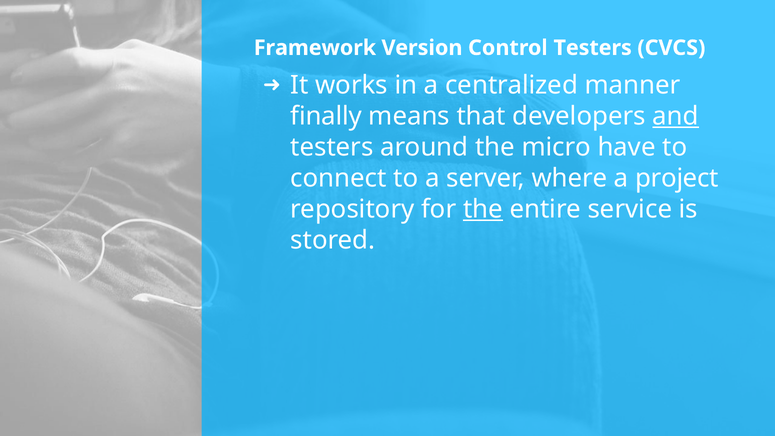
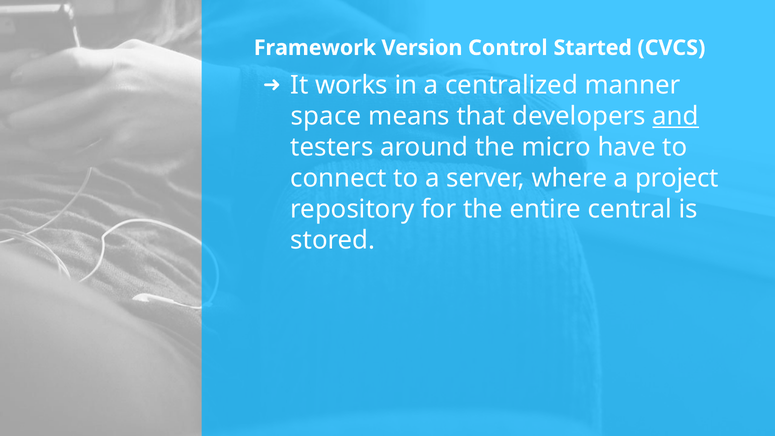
Control Testers: Testers -> Started
finally: finally -> space
the at (483, 209) underline: present -> none
service: service -> central
